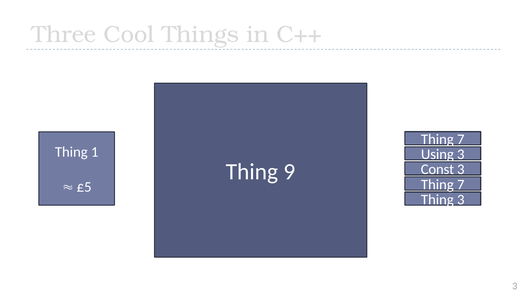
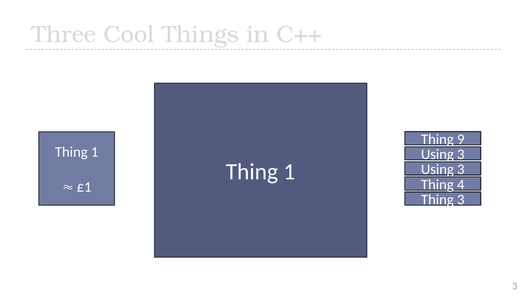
7 at (461, 139): 7 -> 9
9 at (289, 172): 9 -> 1
Const at (437, 170): Const -> Using
7 at (461, 185): 7 -> 4
£5: £5 -> £1
